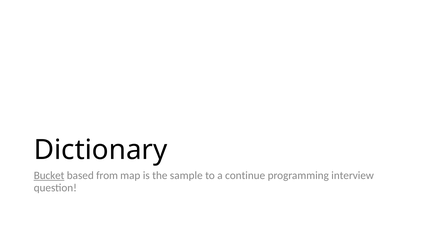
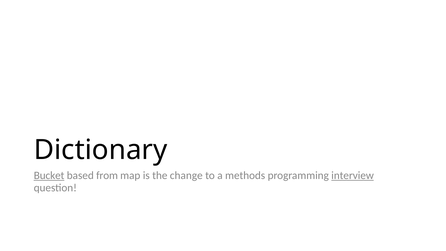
sample: sample -> change
continue: continue -> methods
interview underline: none -> present
